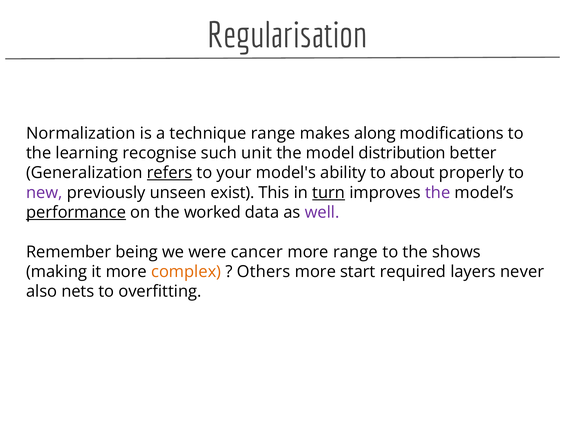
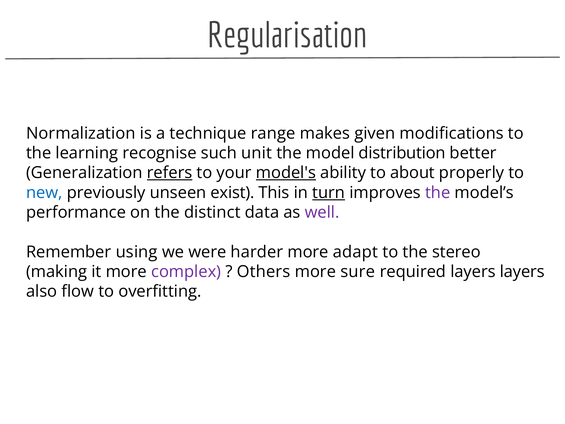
along: along -> given
model's underline: none -> present
new colour: purple -> blue
performance underline: present -> none
worked: worked -> distinct
being: being -> using
cancer: cancer -> harder
more range: range -> adapt
shows: shows -> stereo
complex colour: orange -> purple
start: start -> sure
layers never: never -> layers
nets: nets -> flow
